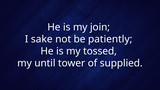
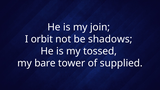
sake: sake -> orbit
patiently: patiently -> shadows
until: until -> bare
